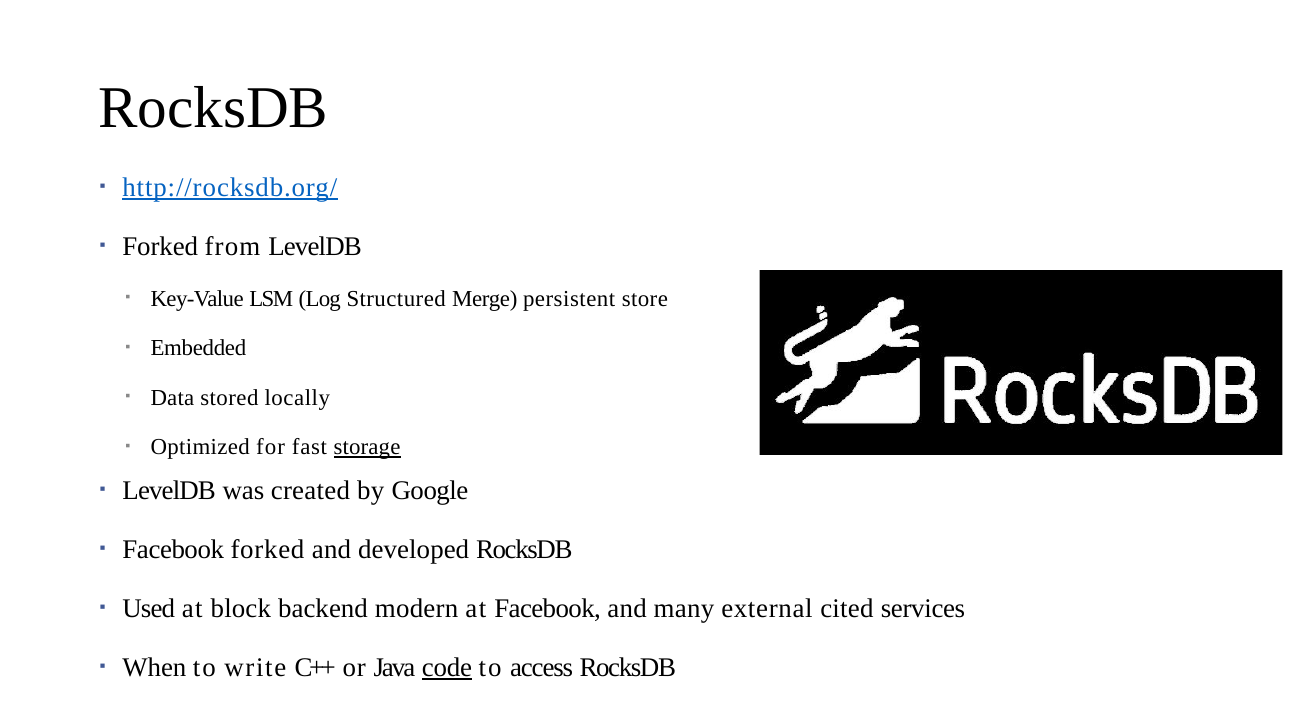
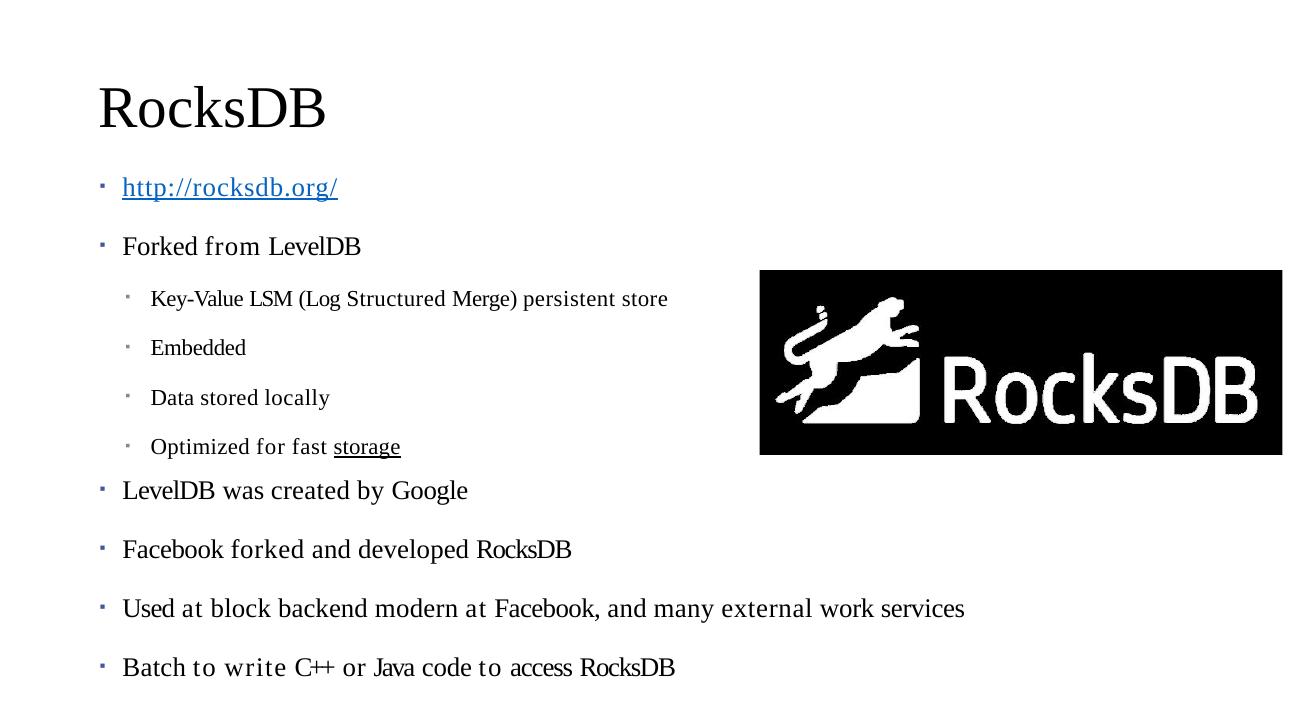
cited: cited -> work
When: When -> Batch
code underline: present -> none
